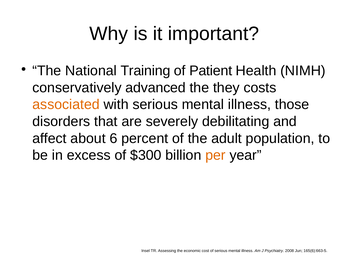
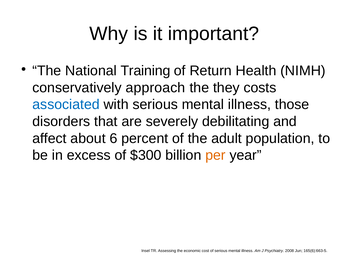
Patient: Patient -> Return
advanced: advanced -> approach
associated colour: orange -> blue
